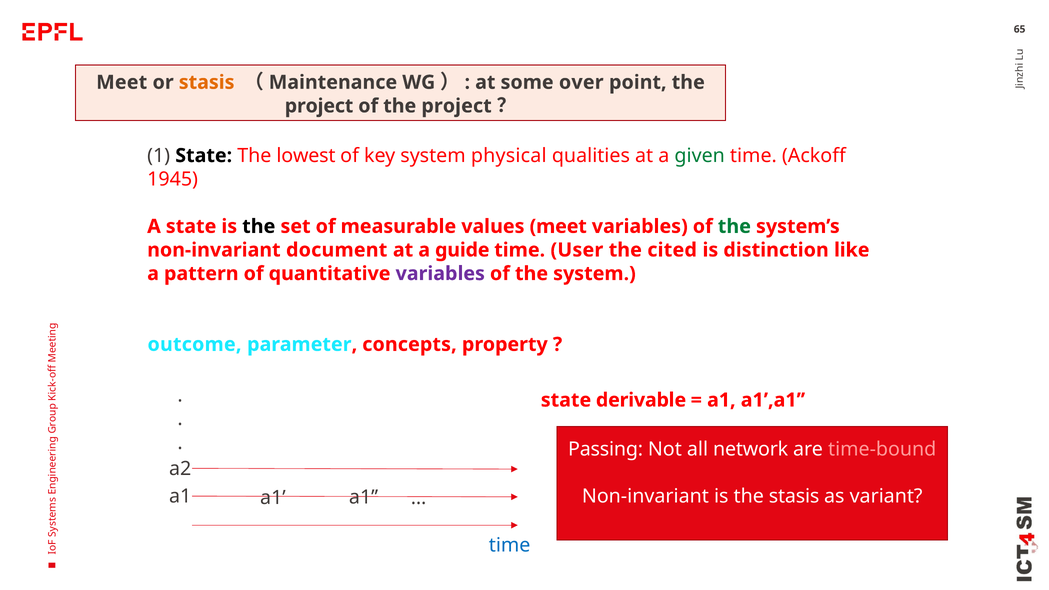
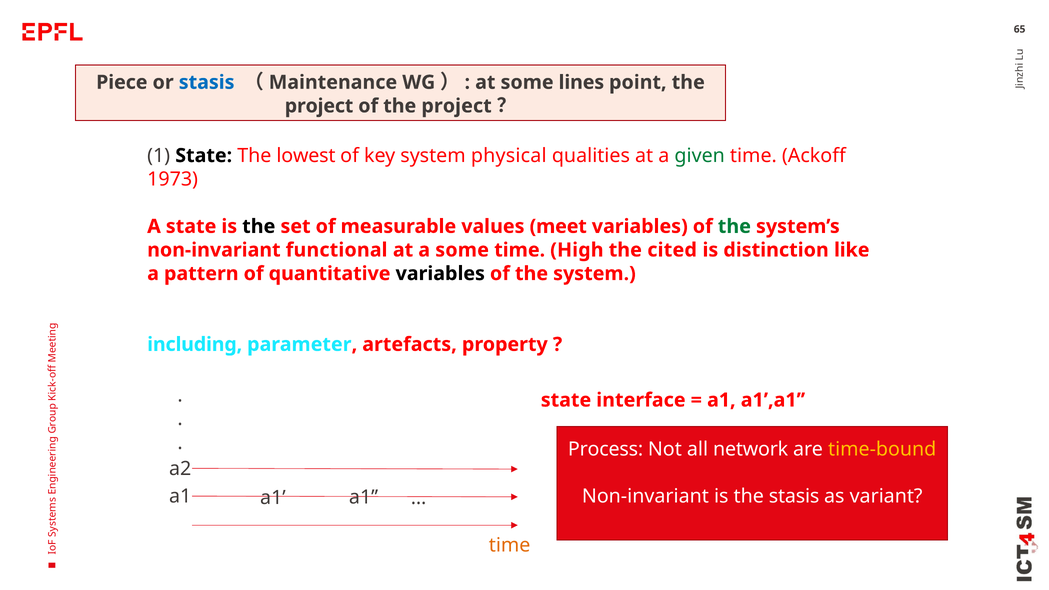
Meet at (122, 82): Meet -> Piece
stasis at (207, 82) colour: orange -> blue
over: over -> lines
1945: 1945 -> 1973
document: document -> functional
a guide: guide -> some
User: User -> High
variables at (440, 274) colour: purple -> black
outcome: outcome -> including
concepts: concepts -> artefacts
derivable: derivable -> interface
Passing: Passing -> Process
time-bound colour: pink -> yellow
time at (510, 545) colour: blue -> orange
